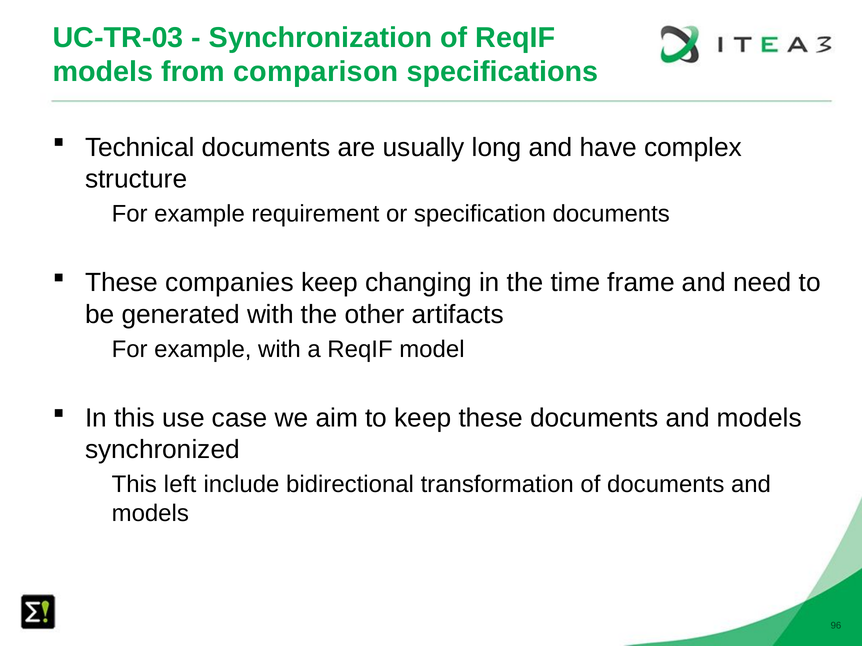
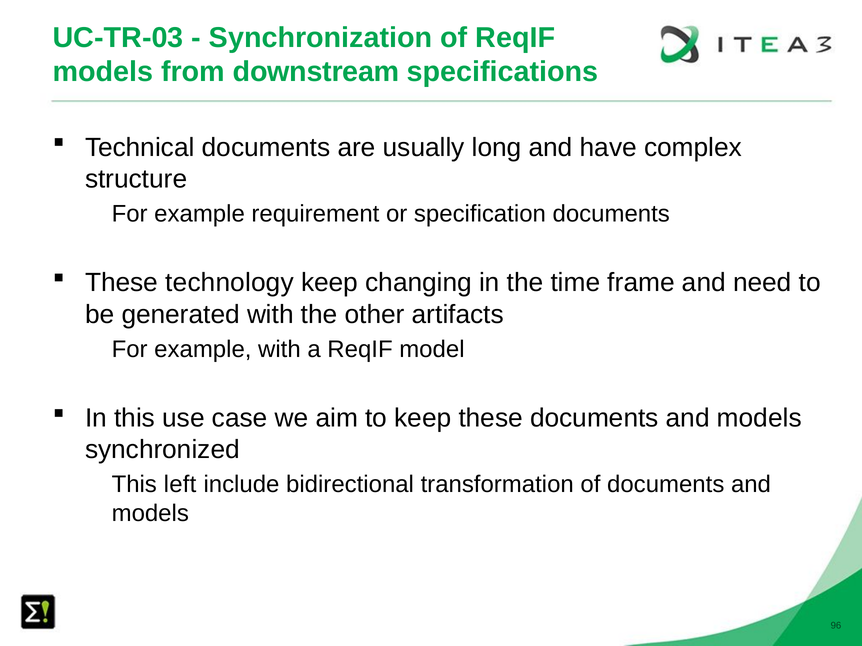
comparison: comparison -> downstream
companies: companies -> technology
